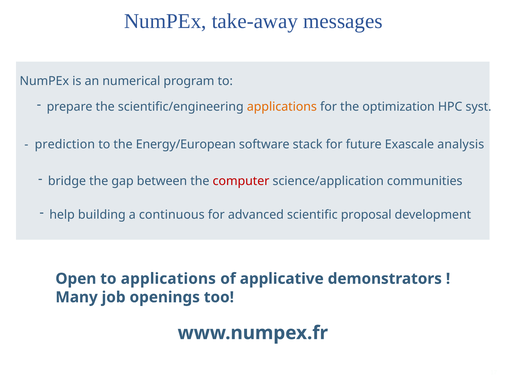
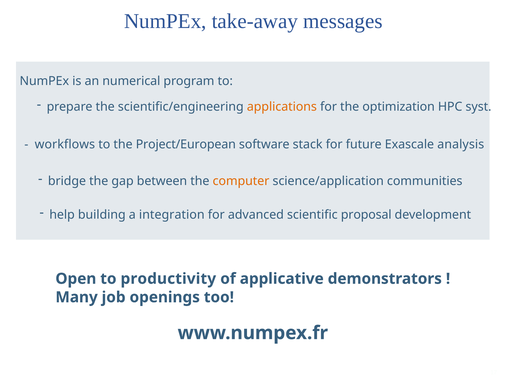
prediction: prediction -> workflows
Energy/European: Energy/European -> Project/European
computer colour: red -> orange
continuous: continuous -> integration
to applications: applications -> productivity
